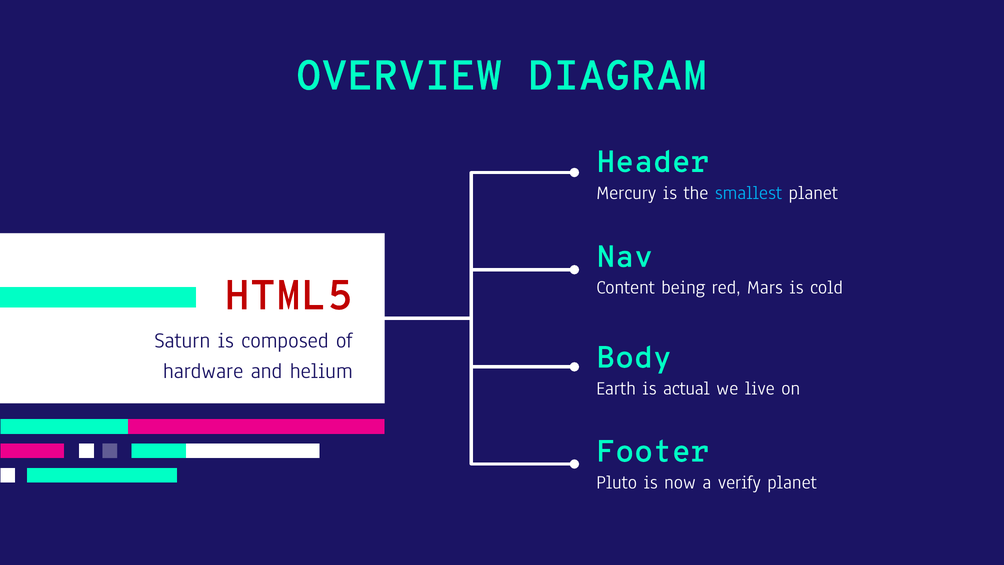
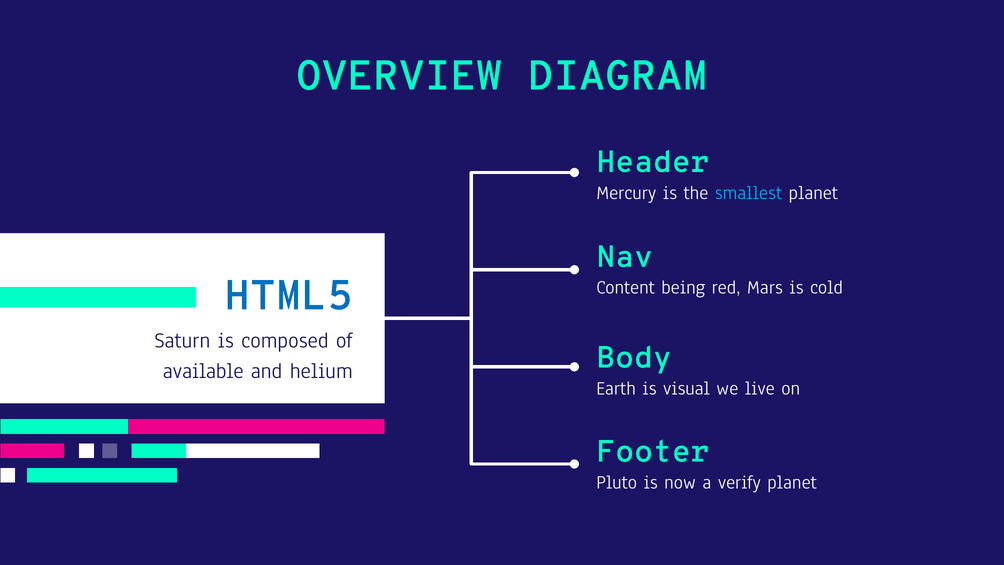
HTML5 colour: red -> blue
hardware: hardware -> available
actual: actual -> visual
